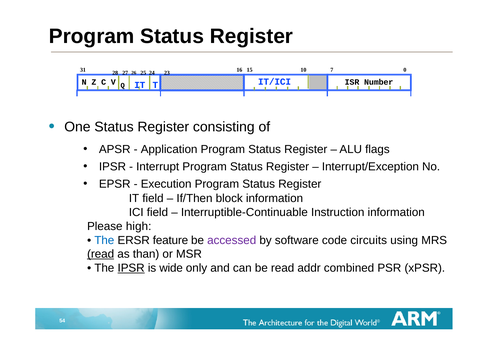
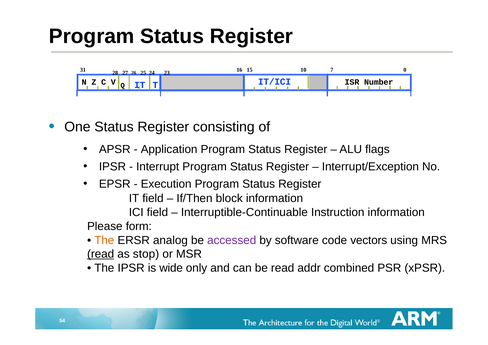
high: high -> form
The at (104, 240) colour: blue -> orange
feature: feature -> analog
circuits: circuits -> vectors
than: than -> stop
IPSR at (131, 268) underline: present -> none
